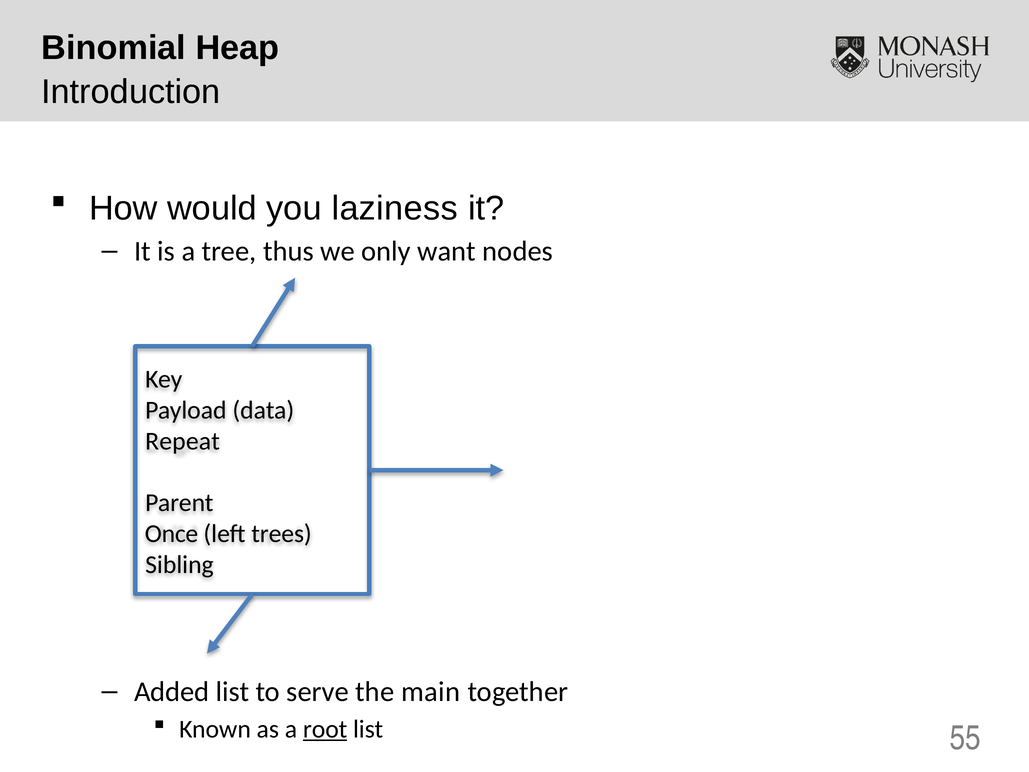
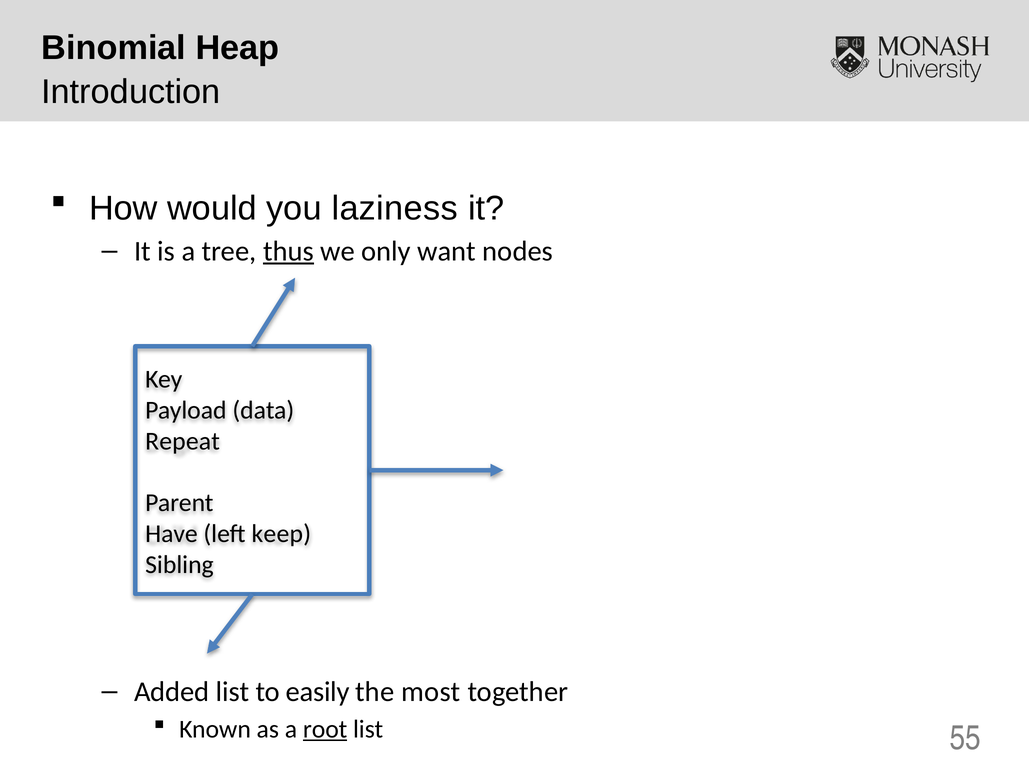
thus underline: none -> present
Once: Once -> Have
trees: trees -> keep
serve: serve -> easily
main: main -> most
